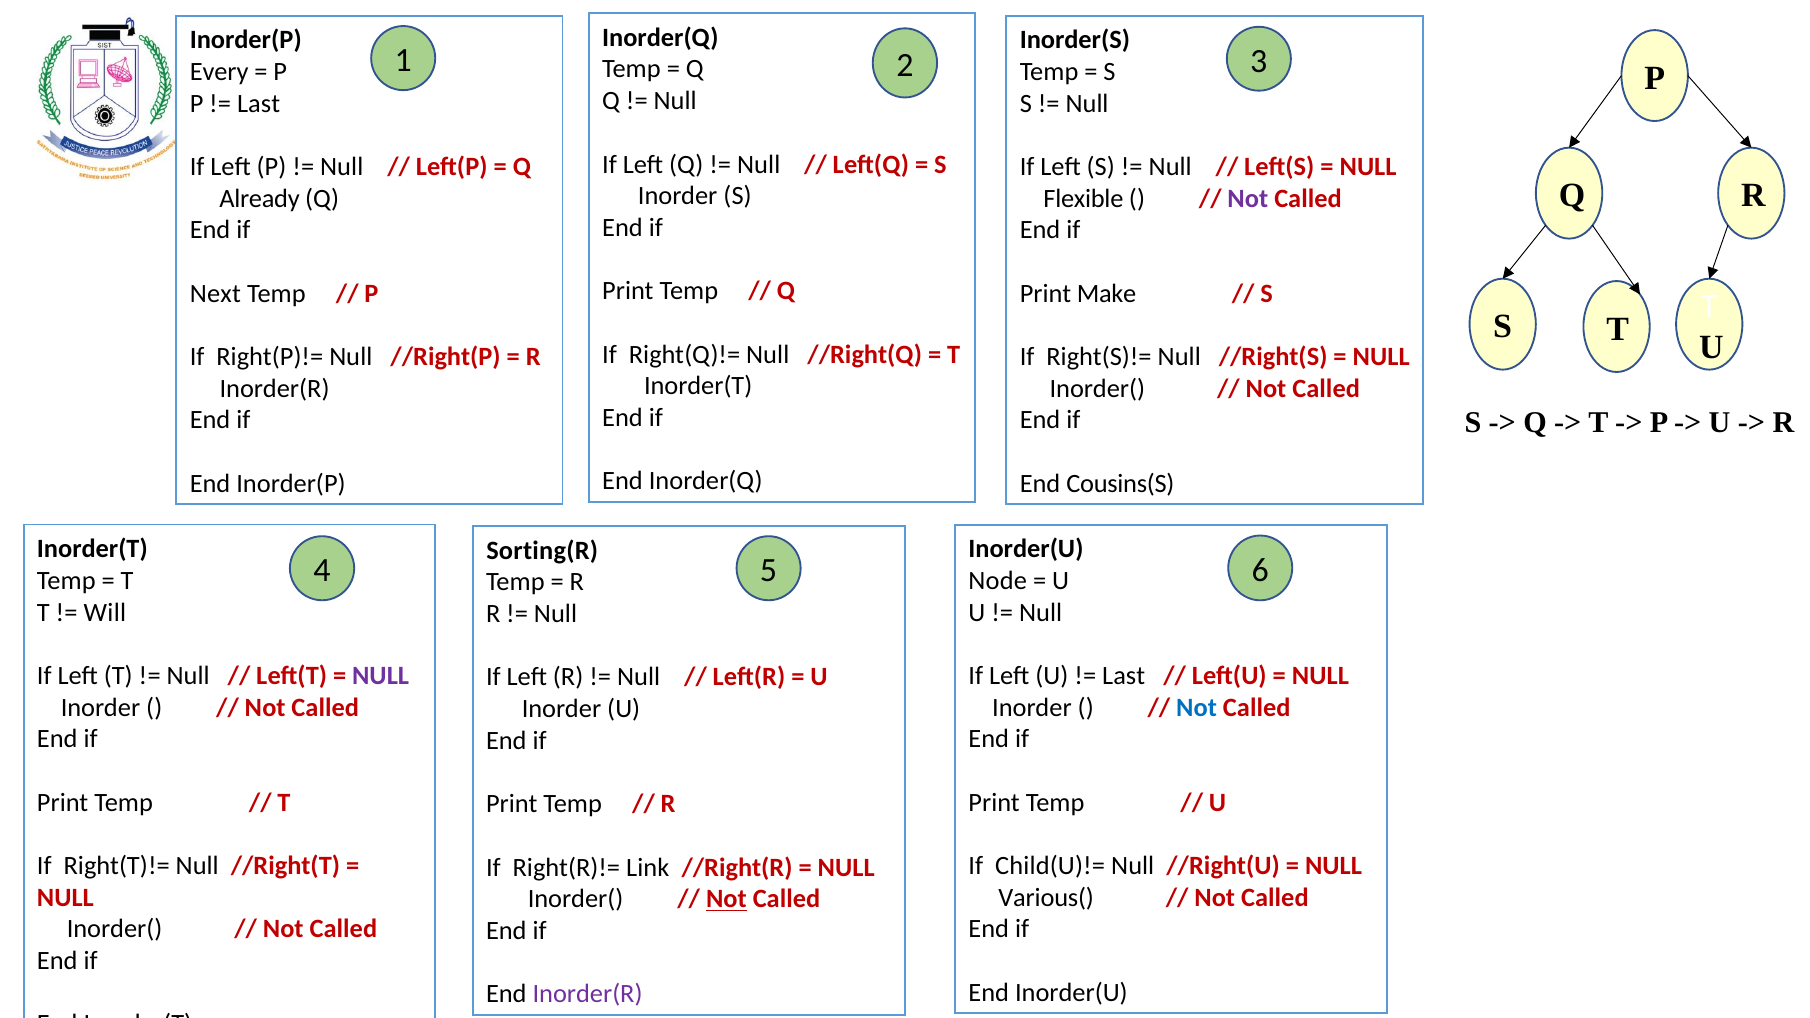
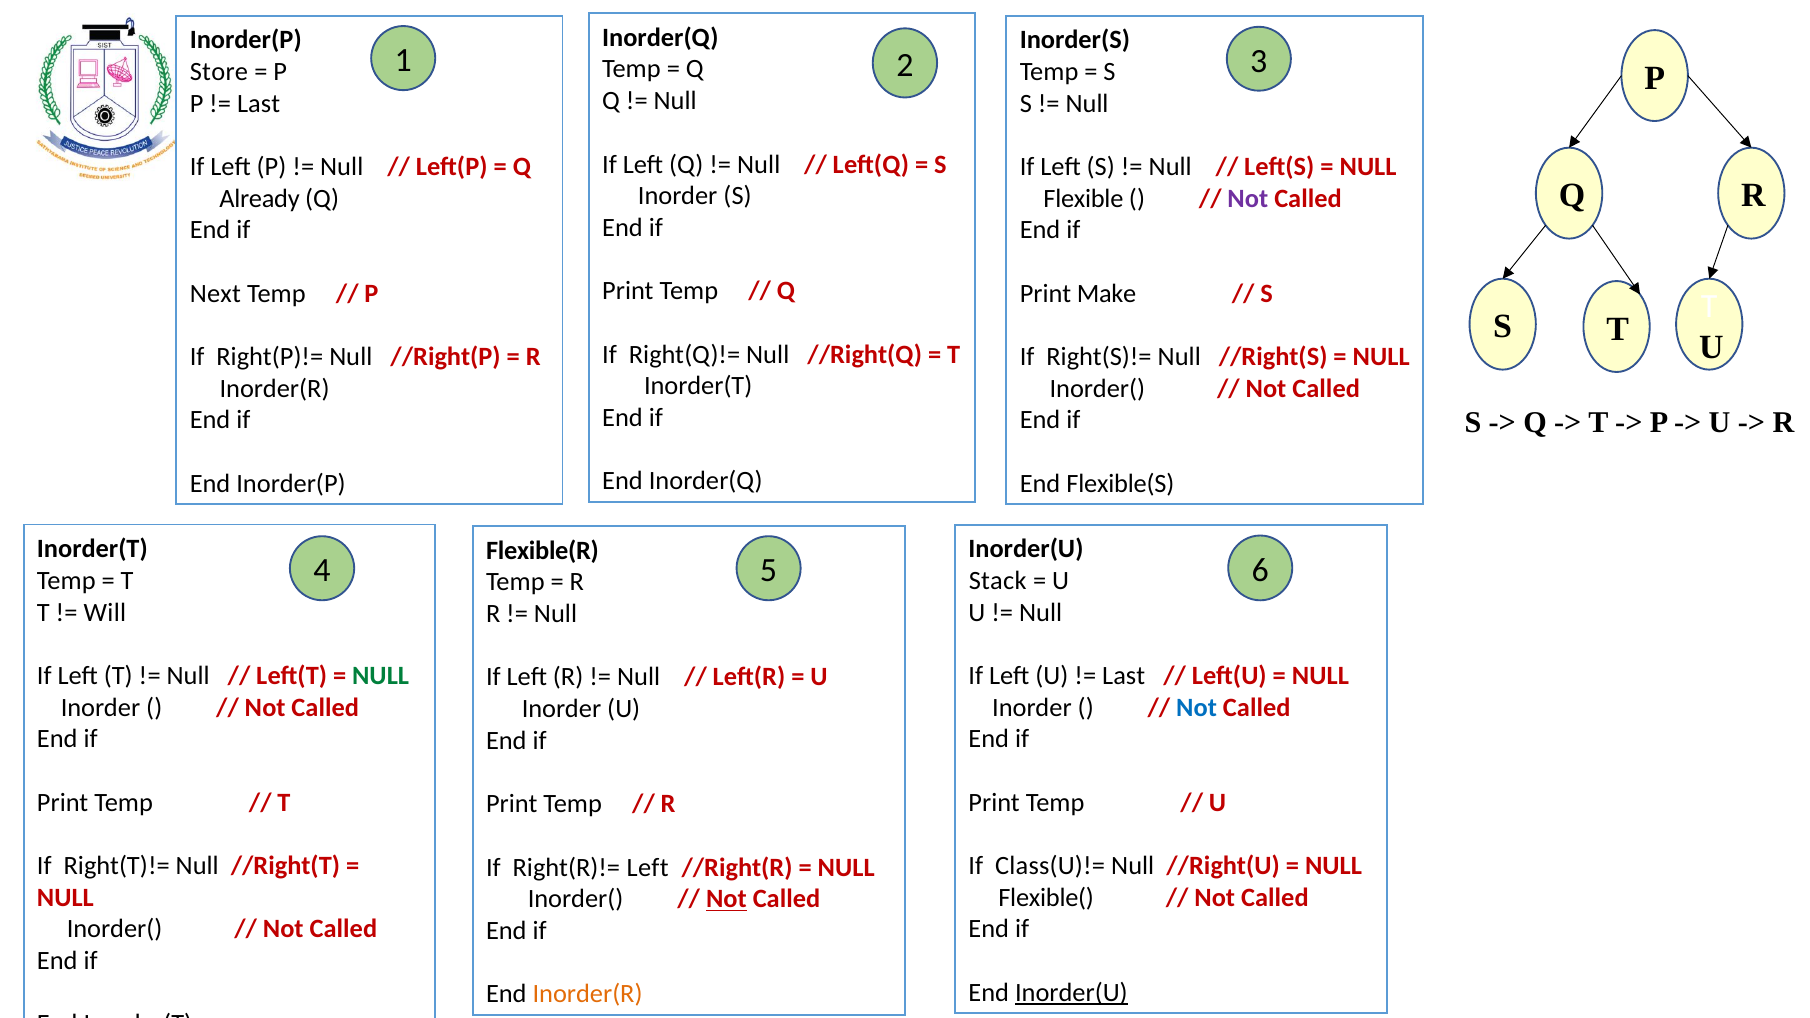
Every: Every -> Store
Cousins(S: Cousins(S -> Flexible(S
Sorting(R: Sorting(R -> Flexible(R
Node: Node -> Stack
NULL at (381, 676) colour: purple -> green
Child(U)!=: Child(U)!= -> Class(U)!=
Right(R)!= Link: Link -> Left
Various(: Various( -> Flexible(
Inorder(U at (1071, 993) underline: none -> present
Inorder(R at (588, 994) colour: purple -> orange
